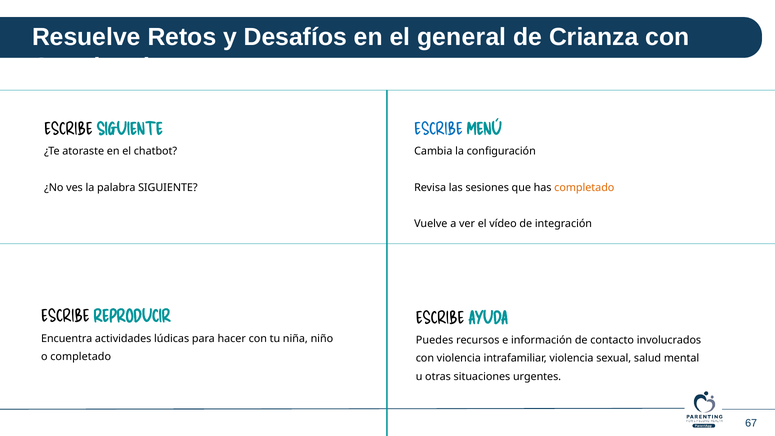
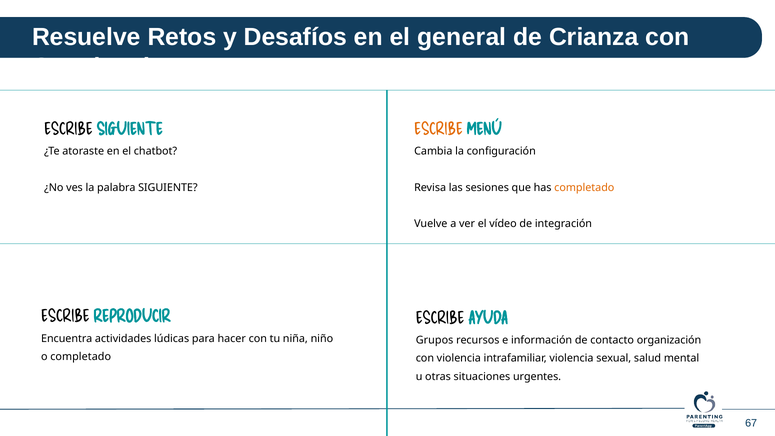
ESCRIBE at (439, 129) colour: blue -> orange
Puedes: Puedes -> Grupos
involucrados: involucrados -> organización
